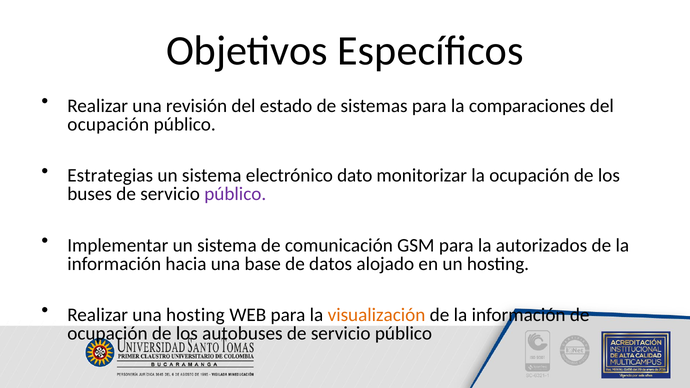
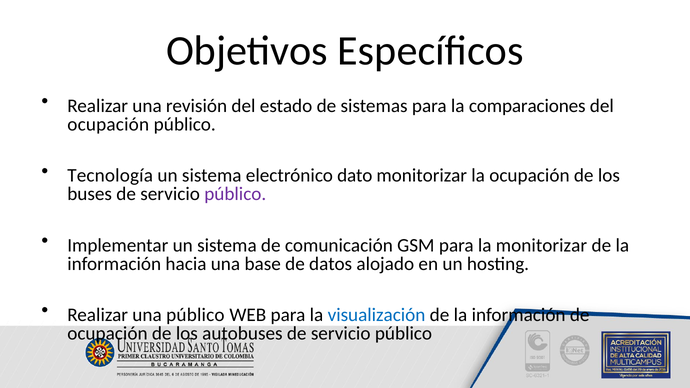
Estrategias: Estrategias -> Tecnología
la autorizados: autorizados -> monitorizar
una hosting: hosting -> público
visualización colour: orange -> blue
